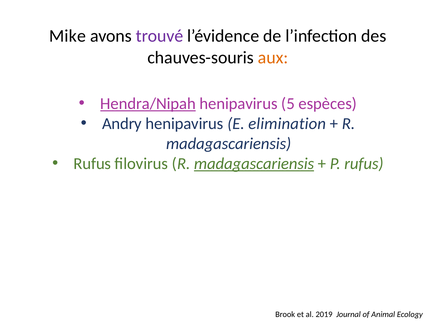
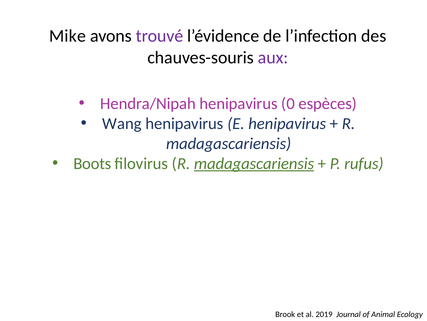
aux colour: orange -> purple
Hendra/Nipah underline: present -> none
5: 5 -> 0
Andry: Andry -> Wang
E elimination: elimination -> henipavirus
Rufus at (92, 163): Rufus -> Boots
